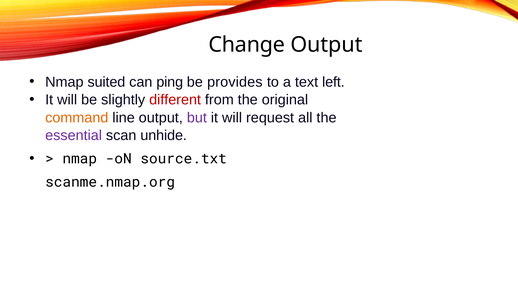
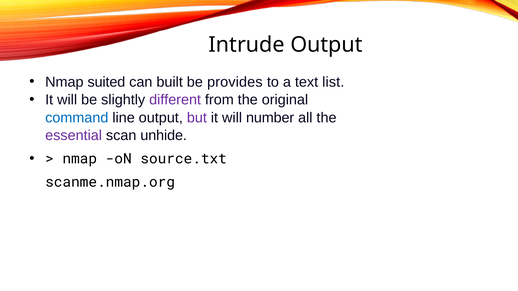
Change: Change -> Intrude
ping: ping -> built
left: left -> list
different colour: red -> purple
command colour: orange -> blue
request: request -> number
